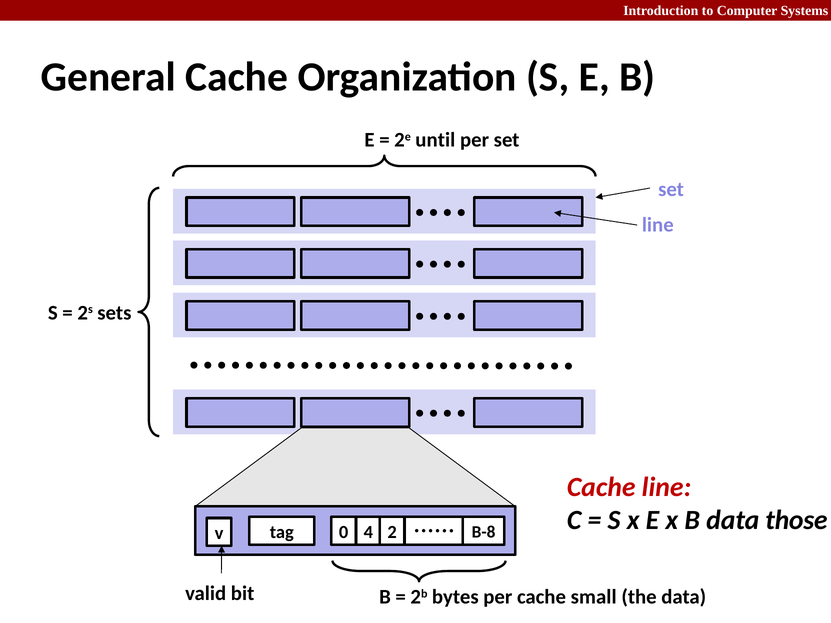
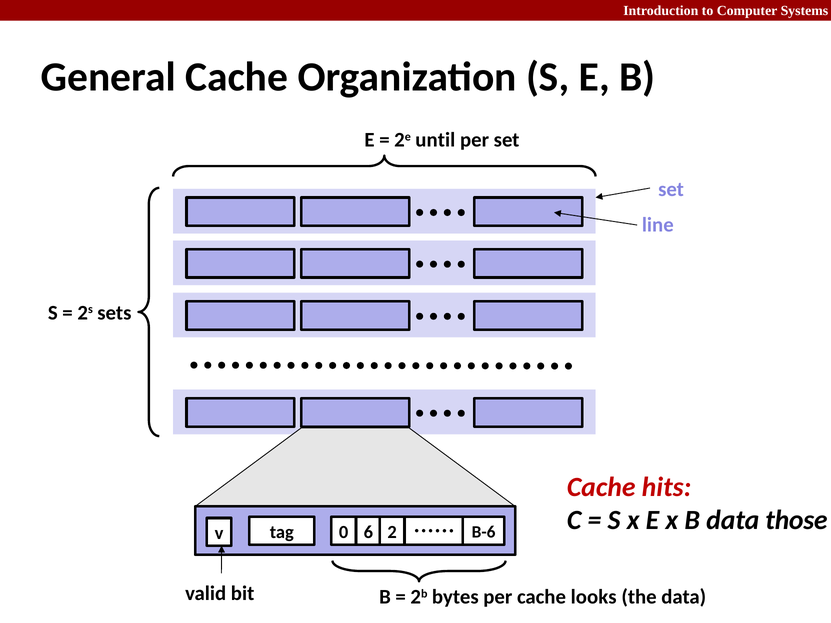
Cache line: line -> hits
4: 4 -> 6
B-8: B-8 -> B-6
small: small -> looks
